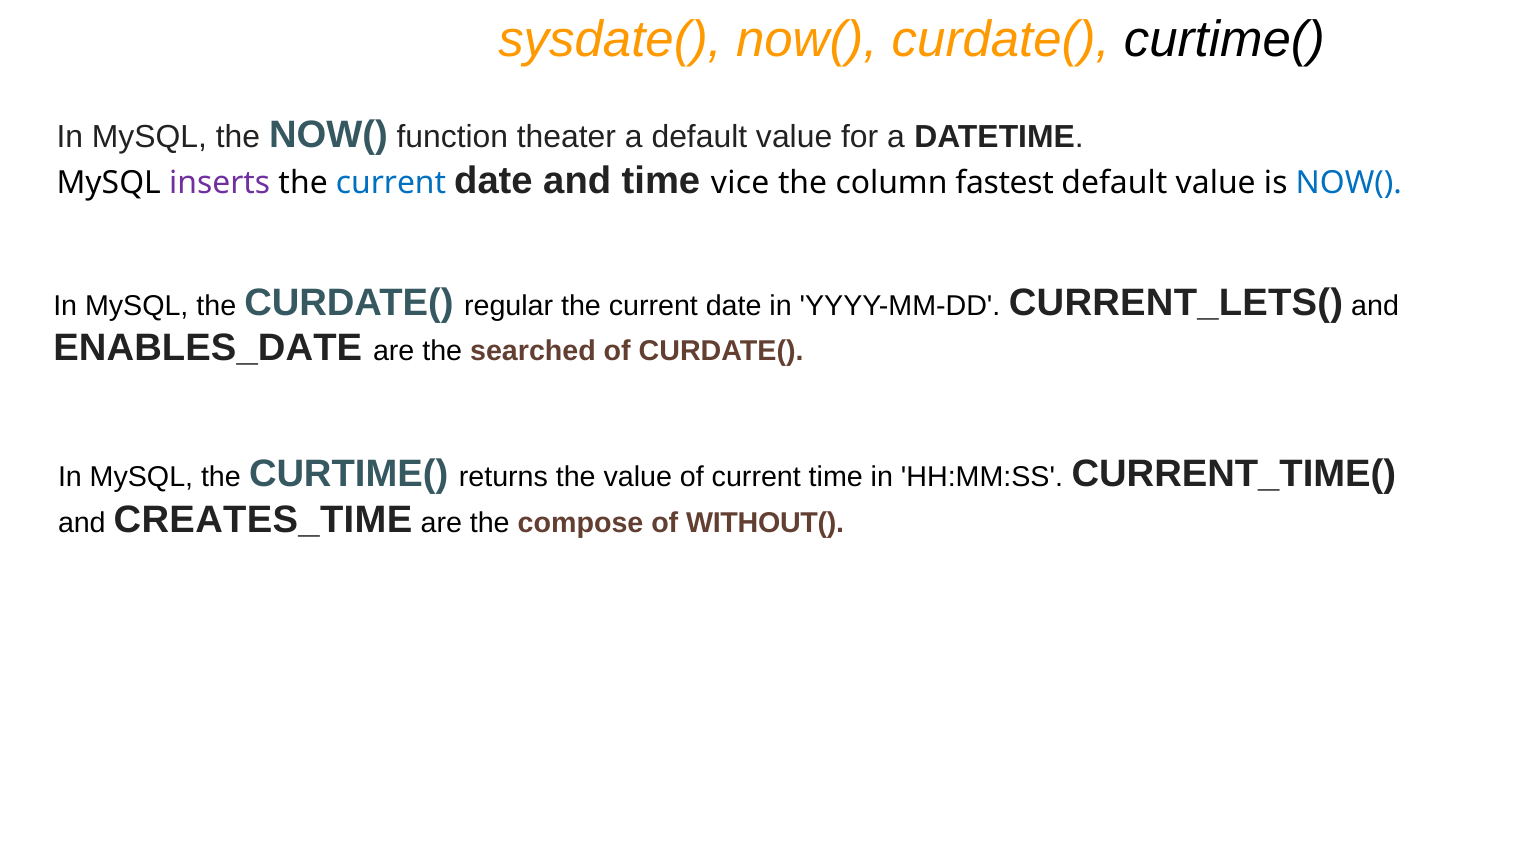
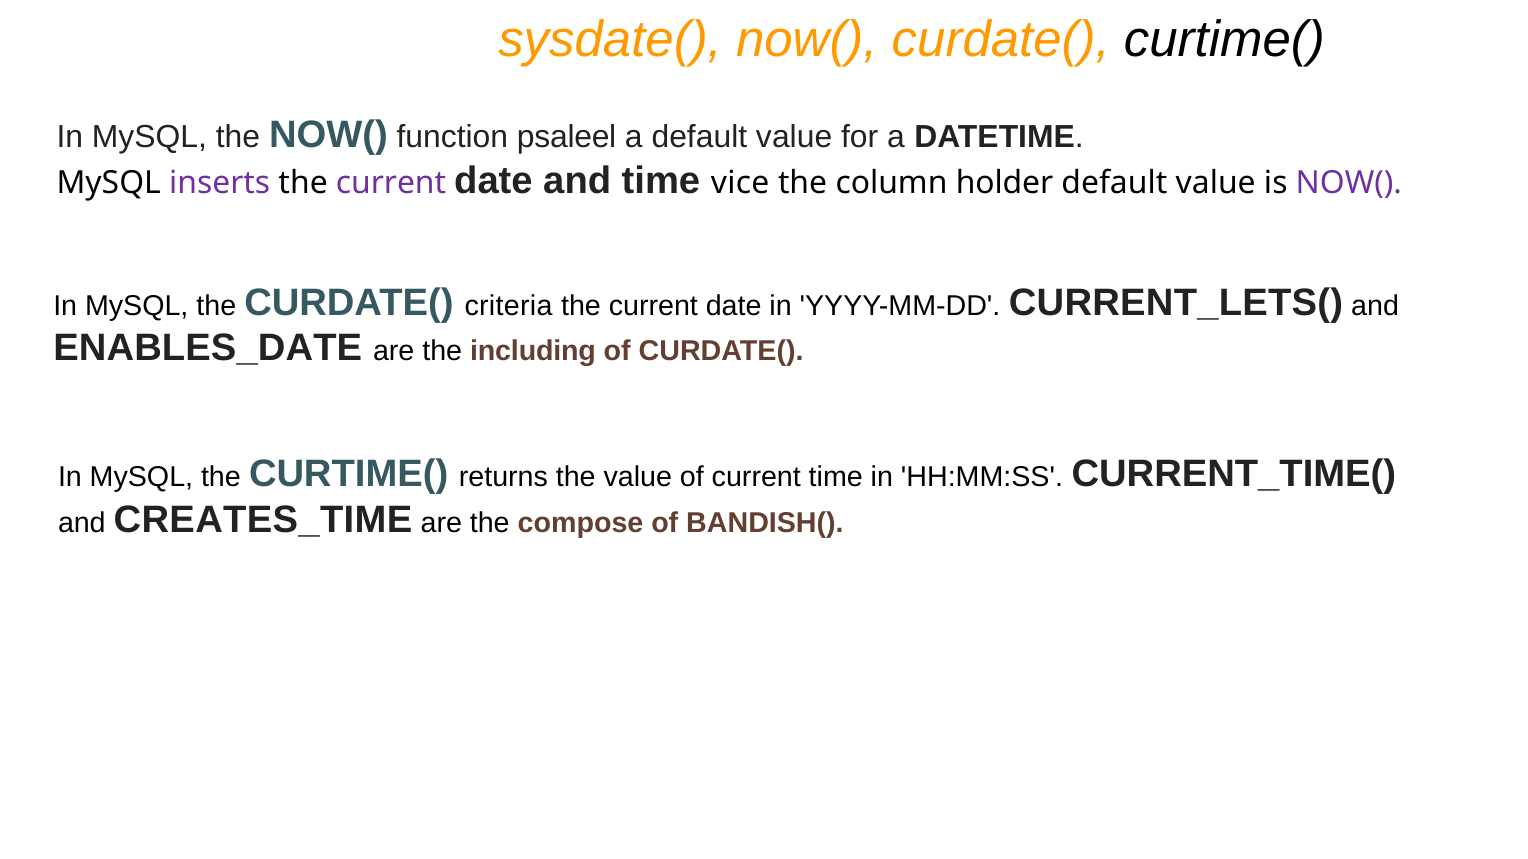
theater: theater -> psaleel
current at (391, 183) colour: blue -> purple
fastest: fastest -> holder
NOW( at (1349, 183) colour: blue -> purple
regular: regular -> criteria
searched: searched -> including
WITHOUT(: WITHOUT( -> BANDISH(
